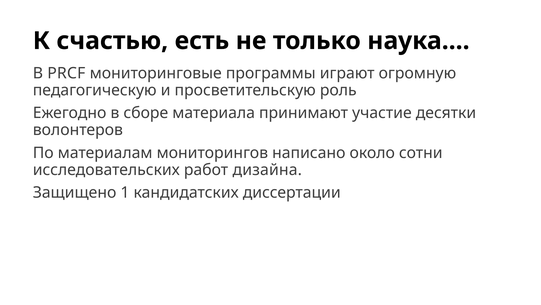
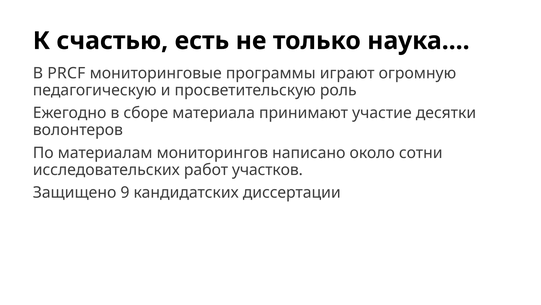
дизайна: дизайна -> участков
1: 1 -> 9
